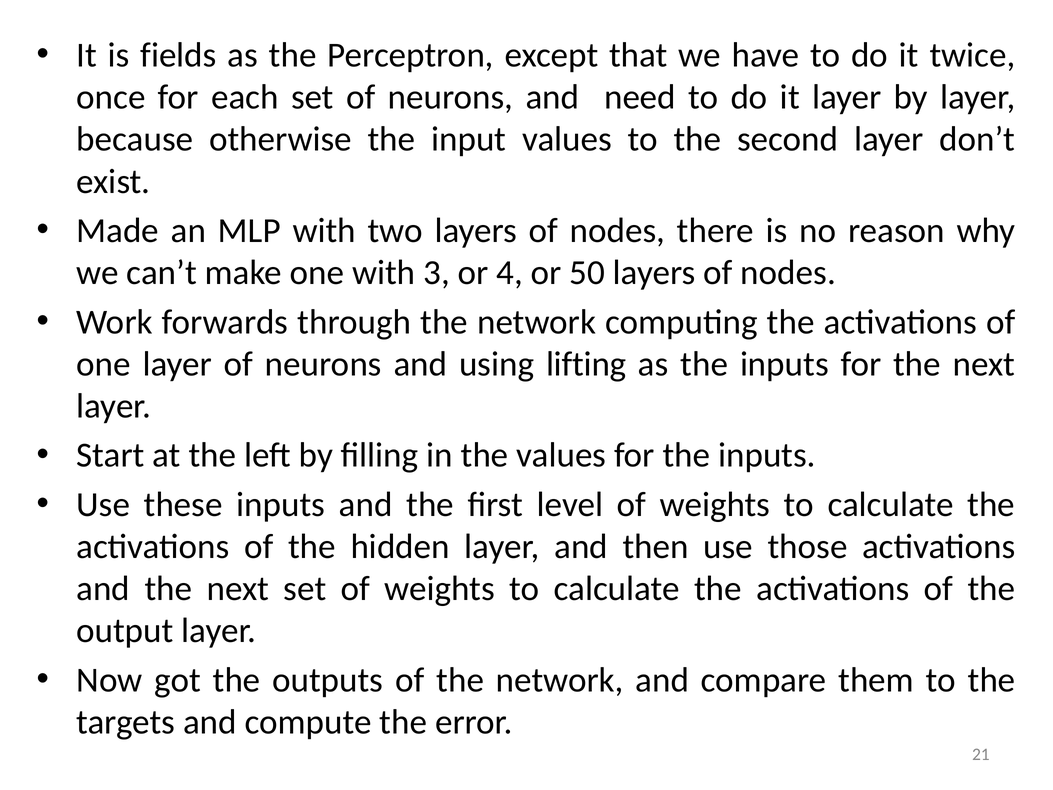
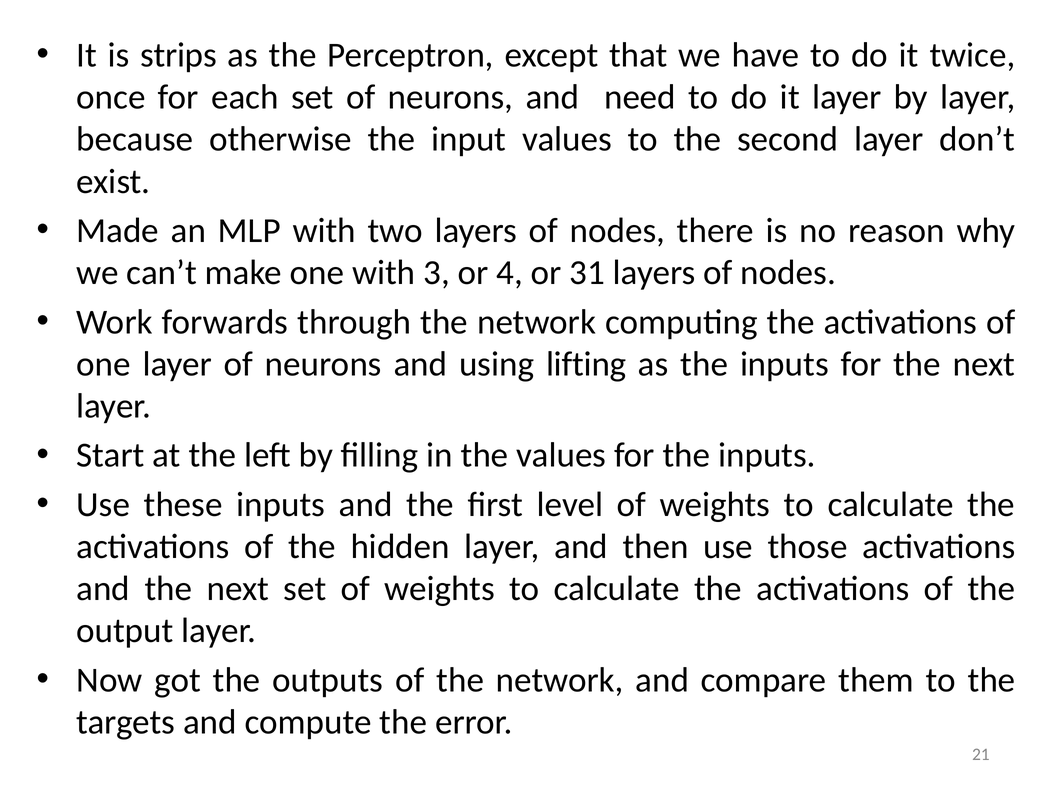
fields: fields -> strips
50: 50 -> 31
